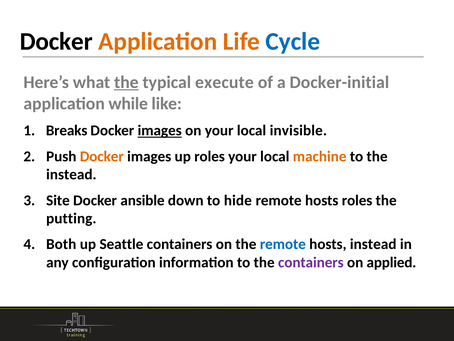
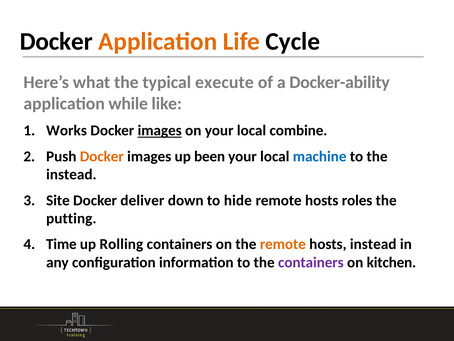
Cycle colour: blue -> black
the at (126, 82) underline: present -> none
Docker-initial: Docker-initial -> Docker-ability
Breaks: Breaks -> Works
invisible: invisible -> combine
up roles: roles -> been
machine colour: orange -> blue
ansible: ansible -> deliver
Both: Both -> Time
Seattle: Seattle -> Rolling
remote at (283, 244) colour: blue -> orange
applied: applied -> kitchen
